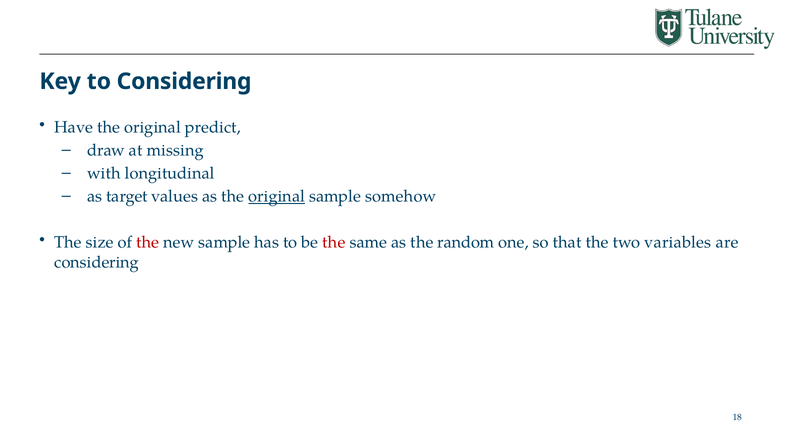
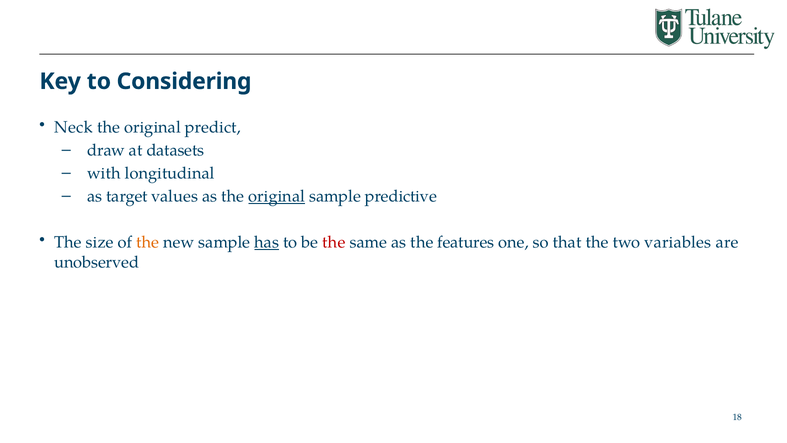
Have: Have -> Neck
missing: missing -> datasets
somehow: somehow -> predictive
the at (148, 242) colour: red -> orange
has underline: none -> present
random: random -> features
considering at (97, 262): considering -> unobserved
